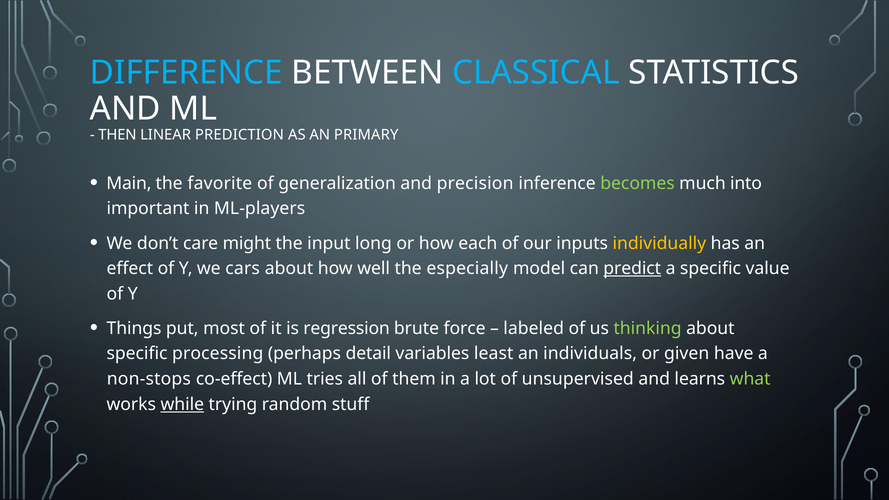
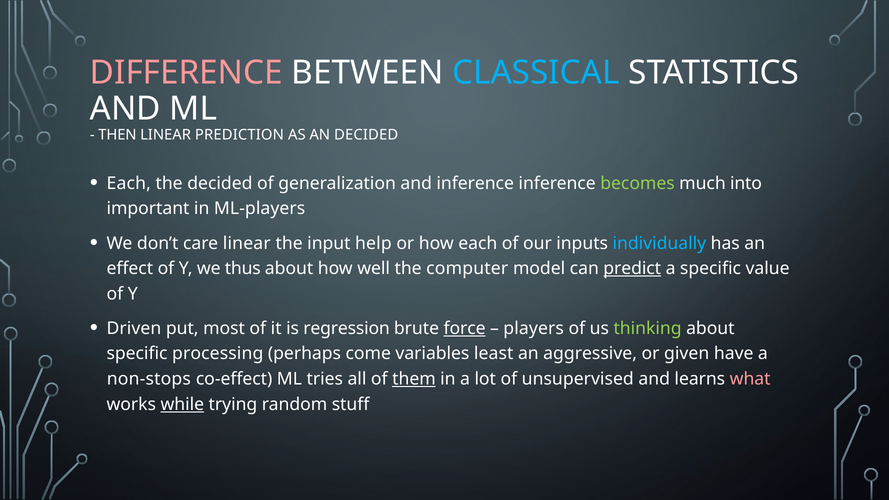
DIFFERENCE colour: light blue -> pink
AN PRIMARY: PRIMARY -> DECIDED
Main at (129, 183): Main -> Each
the favorite: favorite -> decided
and precision: precision -> inference
care might: might -> linear
long: long -> help
individually colour: yellow -> light blue
cars: cars -> thus
especially: especially -> computer
Things: Things -> Driven
force underline: none -> present
labeled: labeled -> players
detail: detail -> come
individuals: individuals -> aggressive
them underline: none -> present
what colour: light green -> pink
